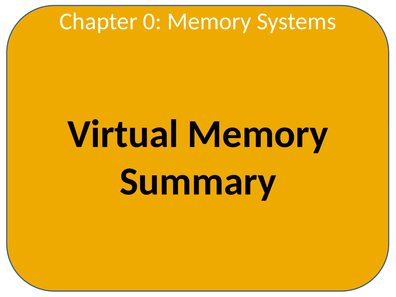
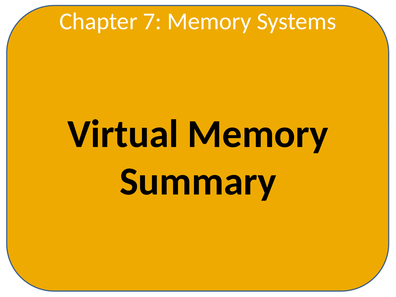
0: 0 -> 7
